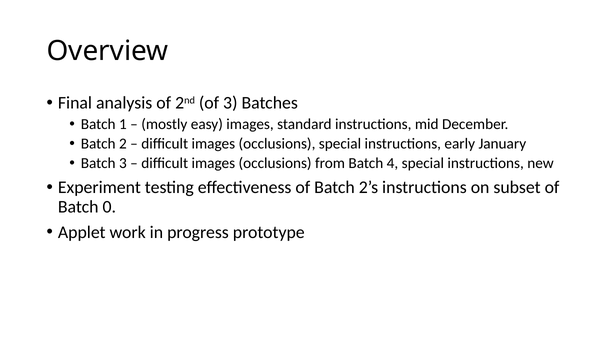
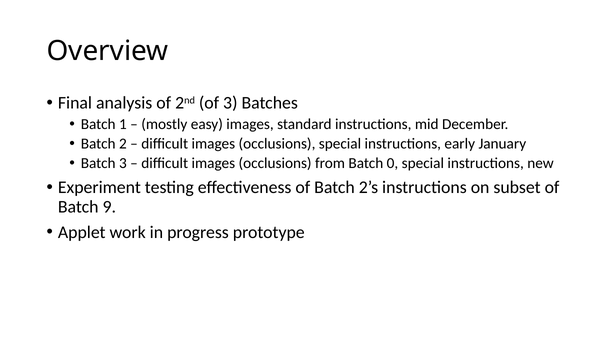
4: 4 -> 0
0: 0 -> 9
